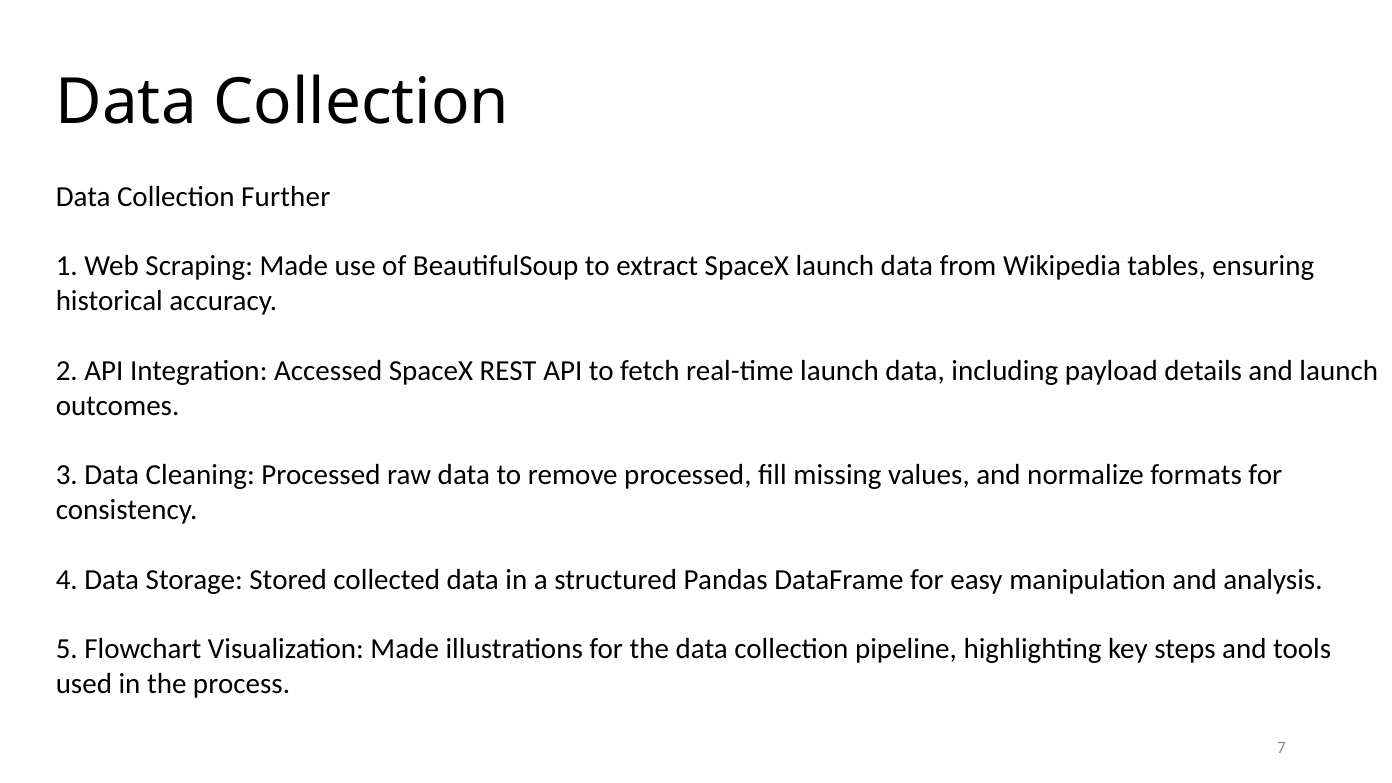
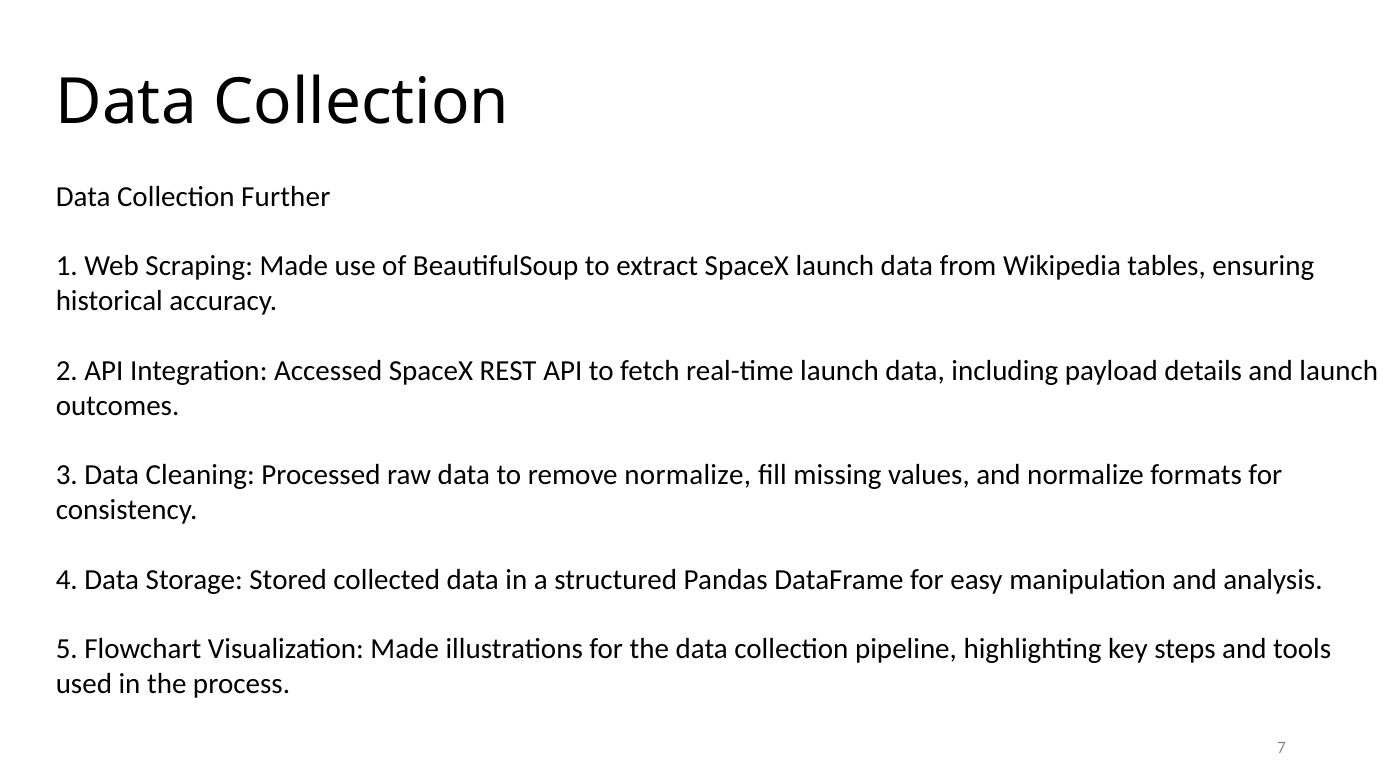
remove processed: processed -> normalize
